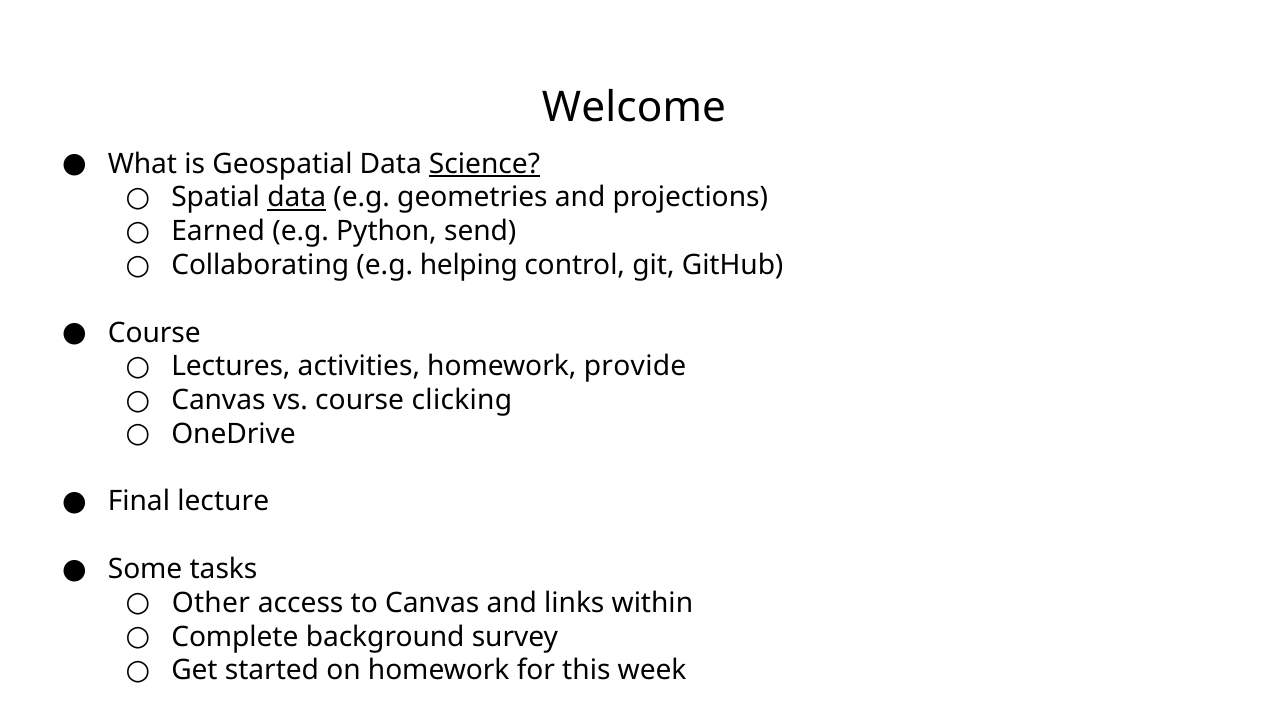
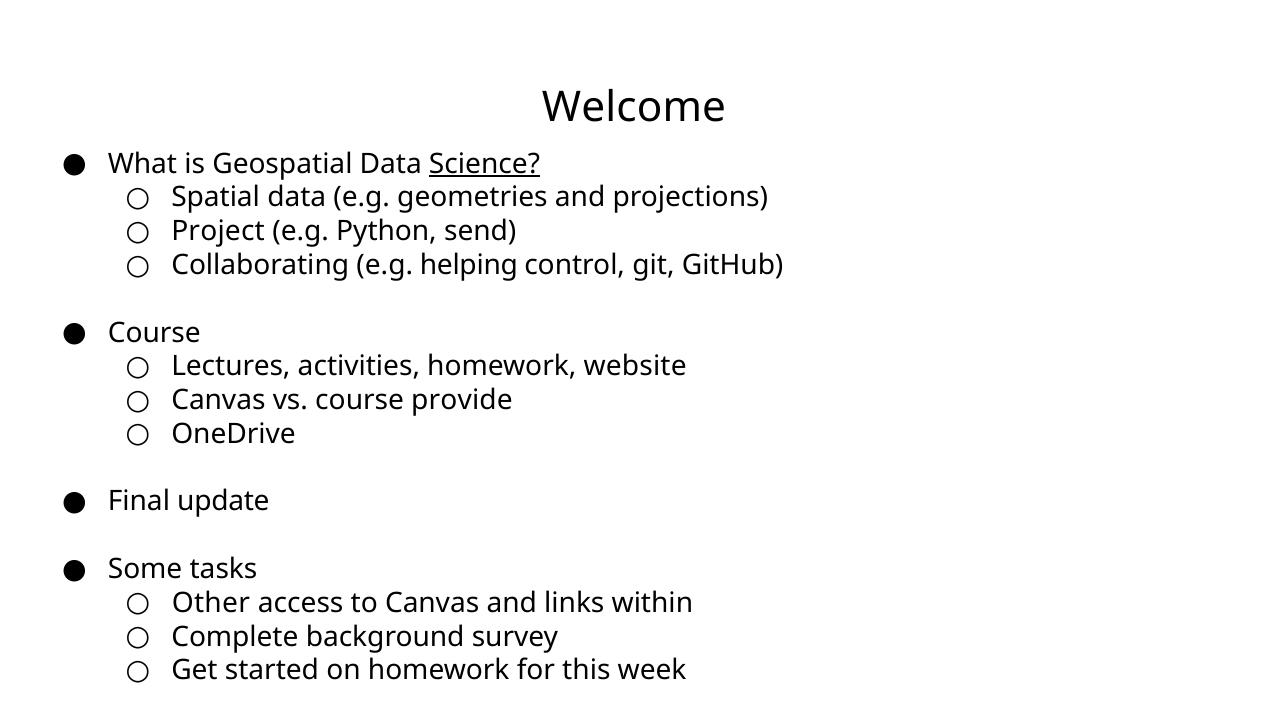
data at (297, 198) underline: present -> none
Earned: Earned -> Project
provide: provide -> website
clicking: clicking -> provide
lecture: lecture -> update
